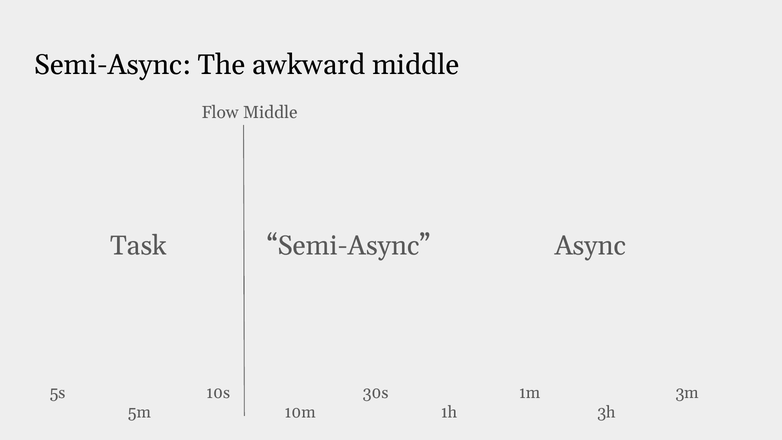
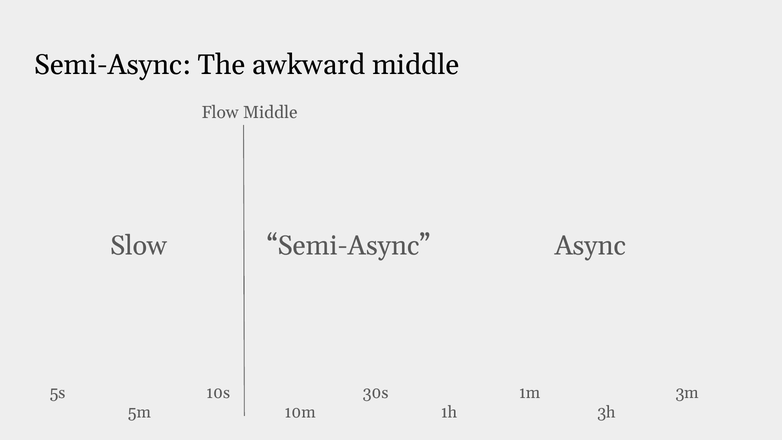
Task: Task -> Slow
